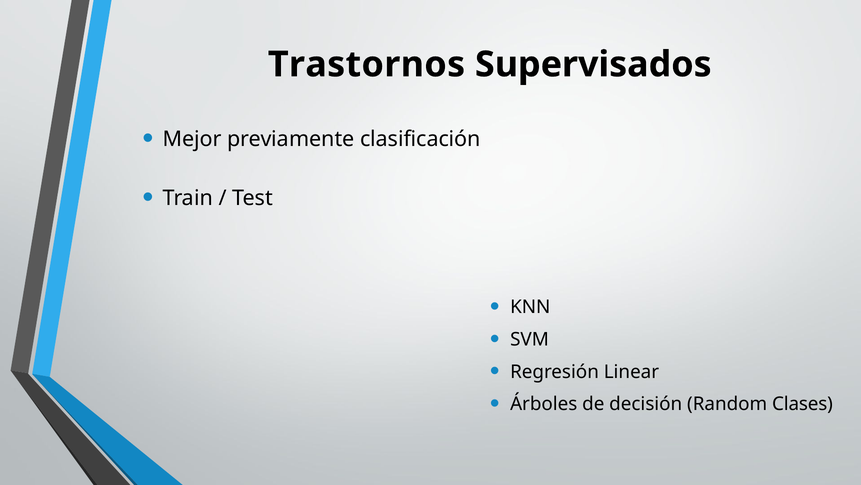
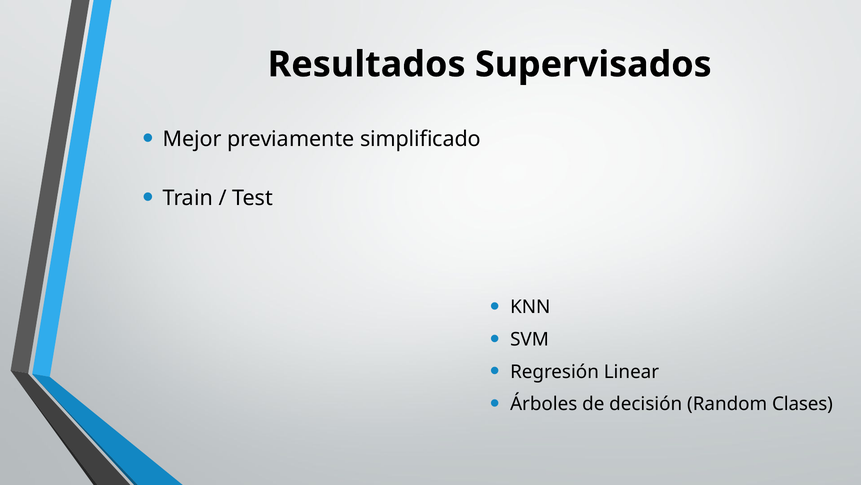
Trastornos: Trastornos -> Resultados
clasificación: clasificación -> simplificado
